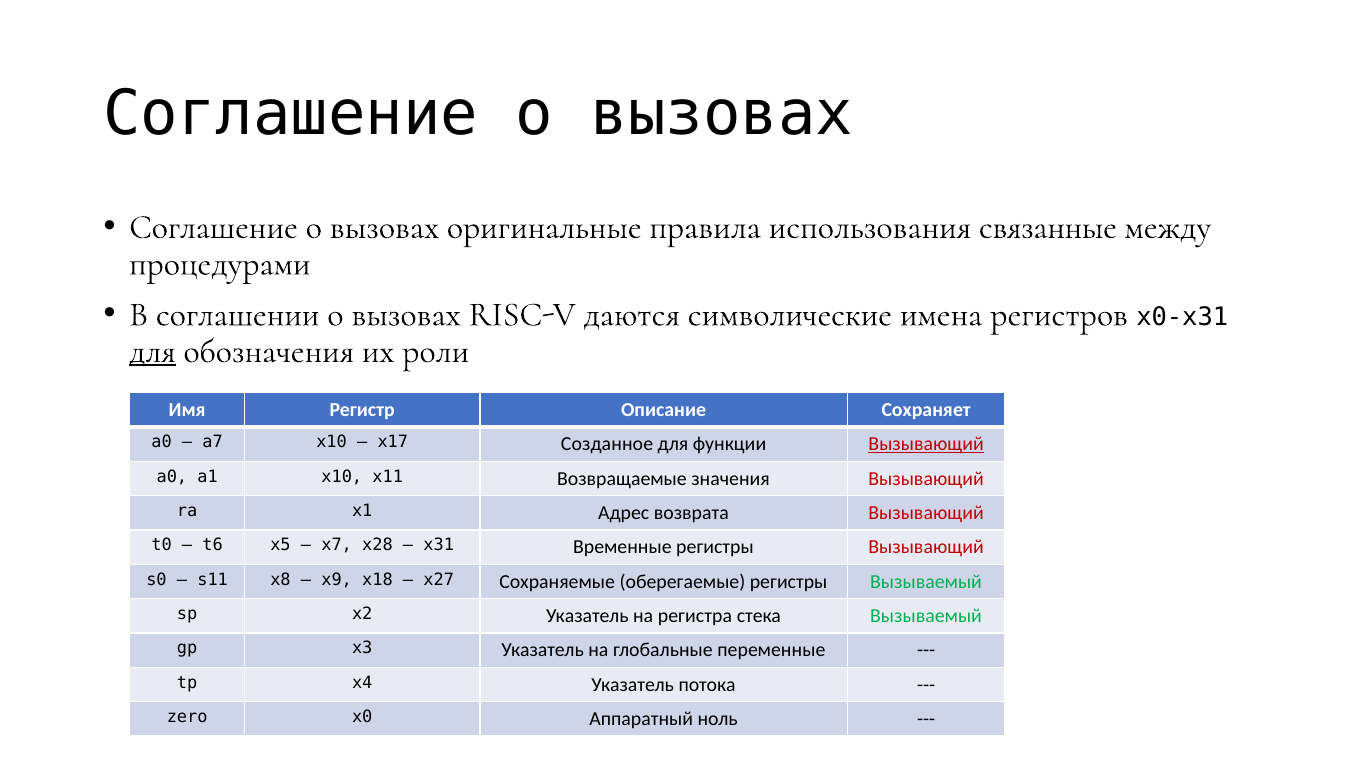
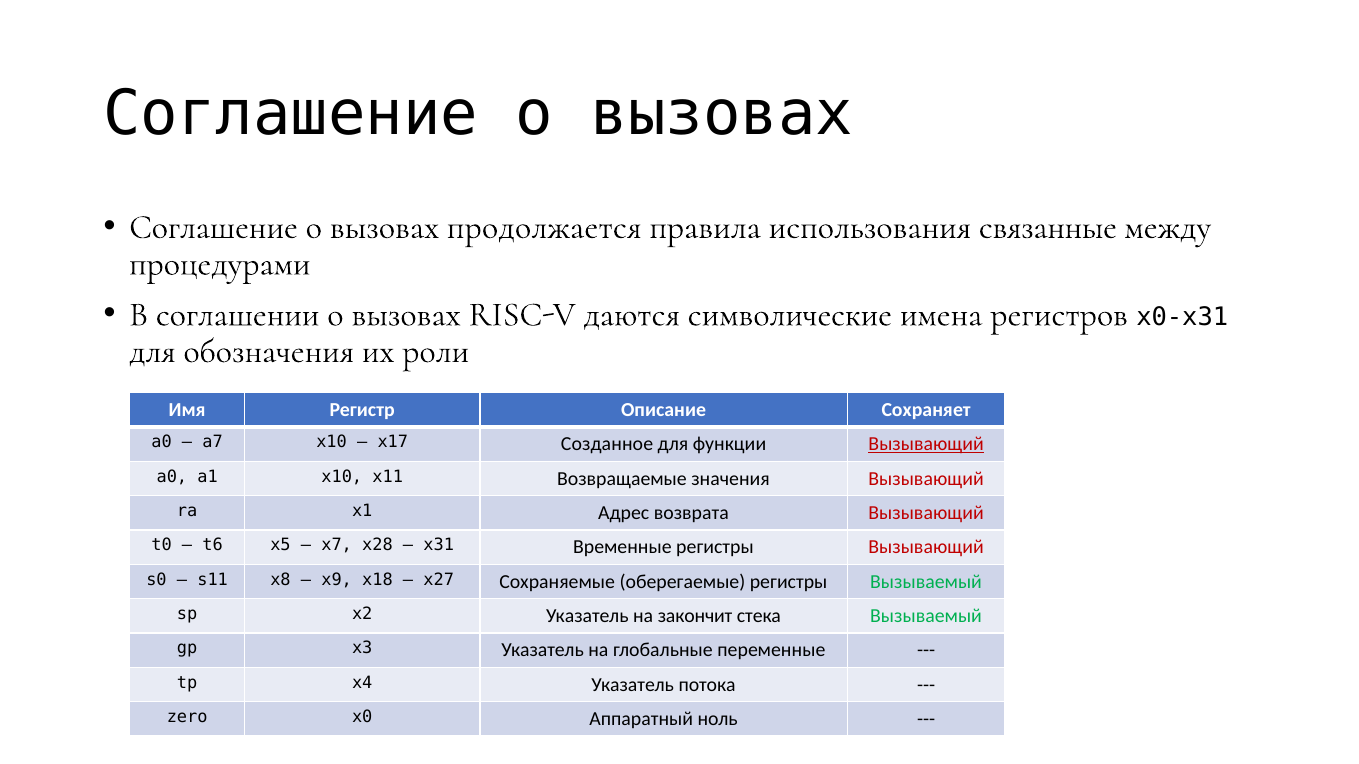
оригинальные: оригинальные -> продолжается
для at (152, 351) underline: present -> none
регистра: регистра -> закончит
